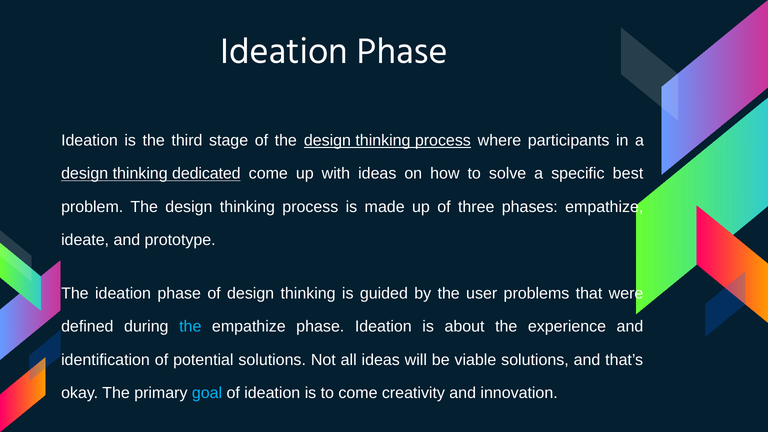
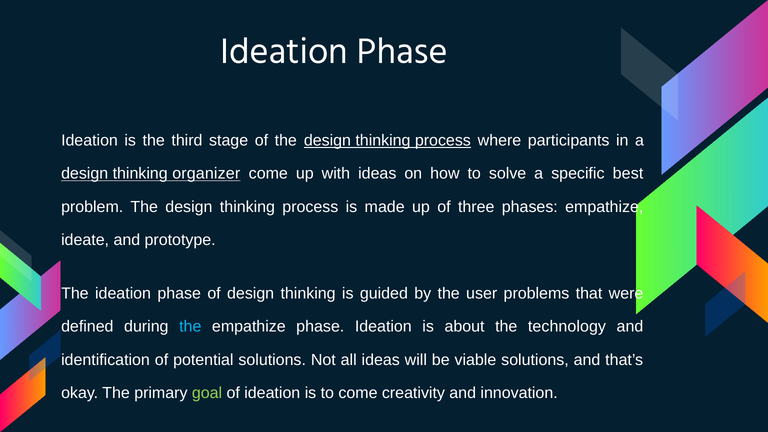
dedicated: dedicated -> organizer
experience: experience -> technology
goal colour: light blue -> light green
